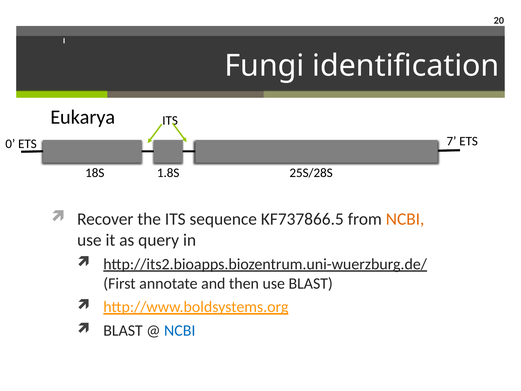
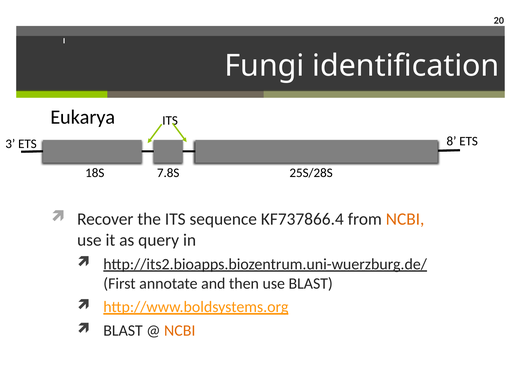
7: 7 -> 8
0: 0 -> 3
1.8S: 1.8S -> 7.8S
KF737866.5: KF737866.5 -> KF737866.4
NCBI at (180, 331) colour: blue -> orange
